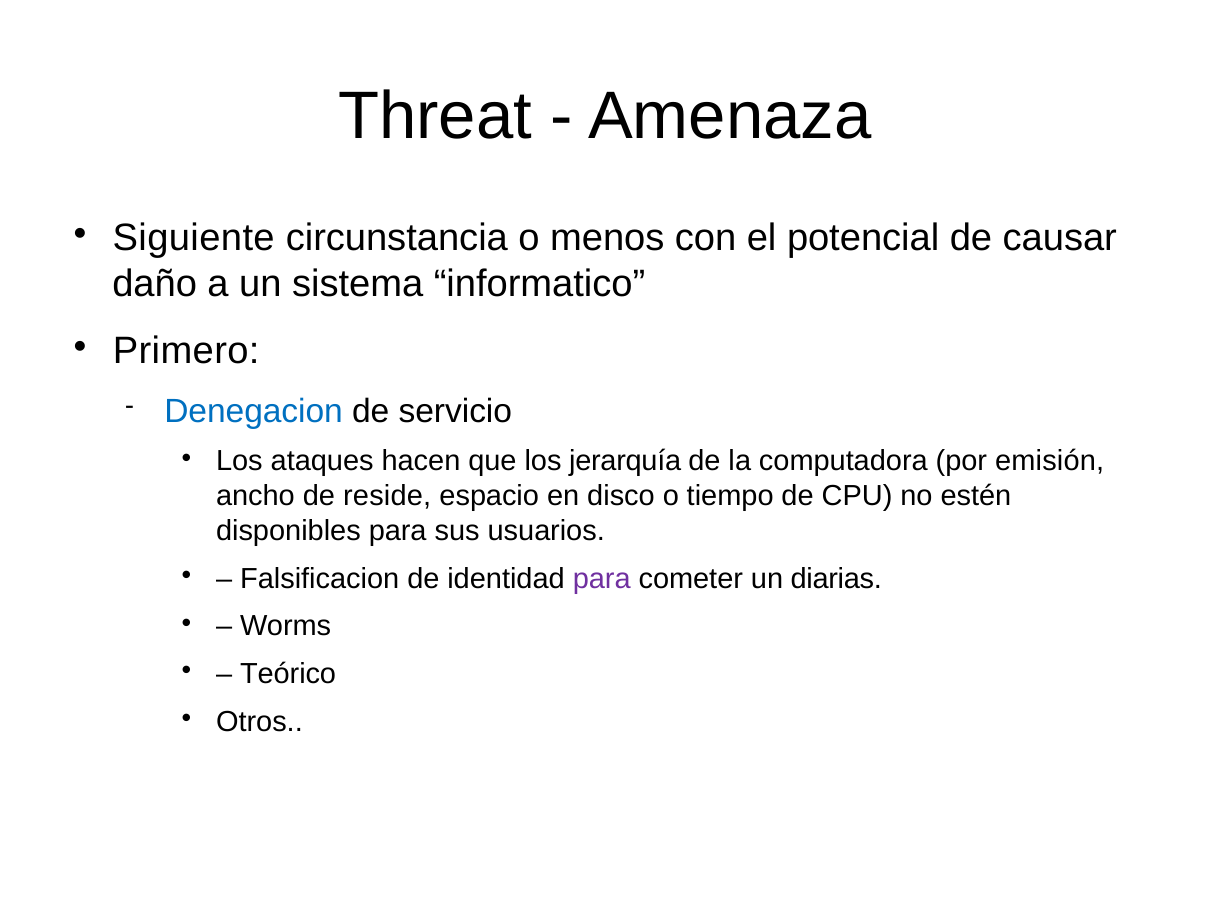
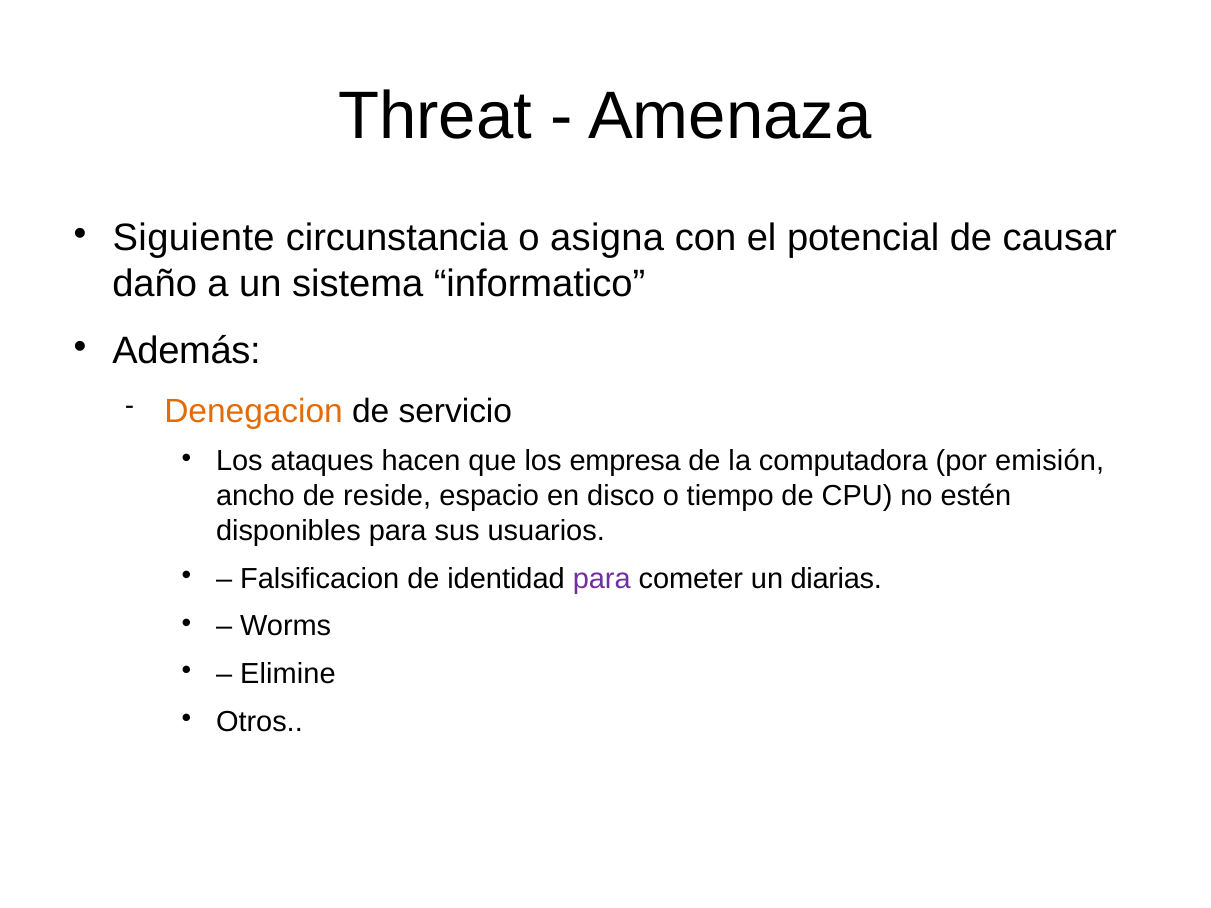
menos: menos -> asigna
Primero: Primero -> Además
Denegacion colour: blue -> orange
jerarquía: jerarquía -> empresa
Teórico: Teórico -> Elimine
